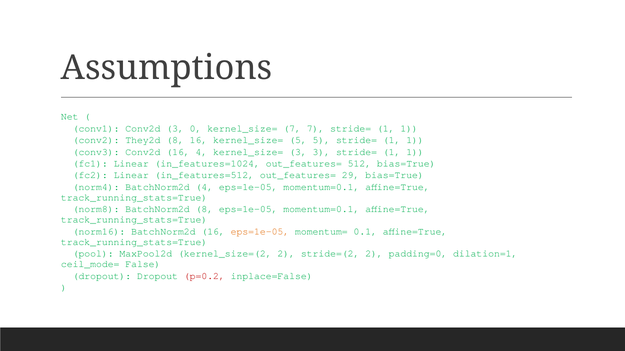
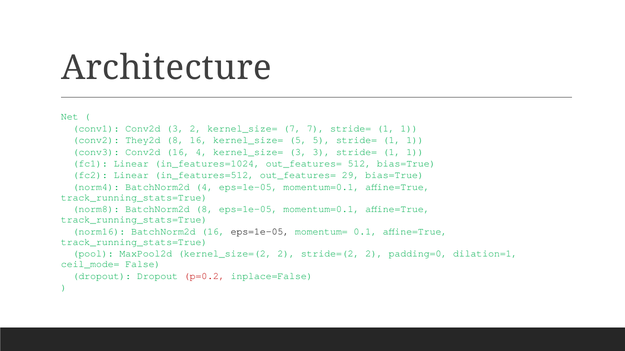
Assumptions: Assumptions -> Architecture
3 0: 0 -> 2
eps=1e-05 at (260, 232) colour: orange -> black
